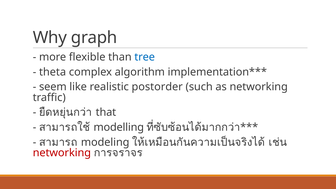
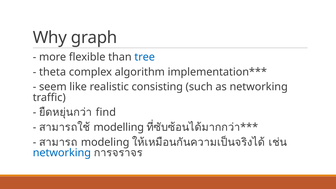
postorder: postorder -> consisting
that: that -> find
networking at (62, 153) colour: red -> blue
